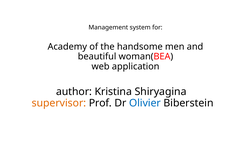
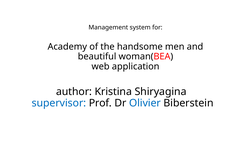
supervisor colour: orange -> blue
